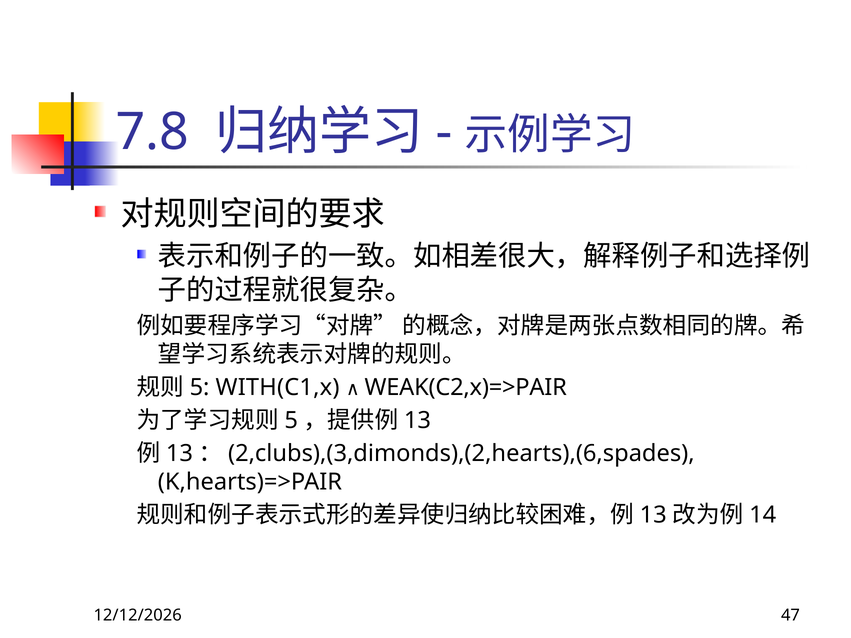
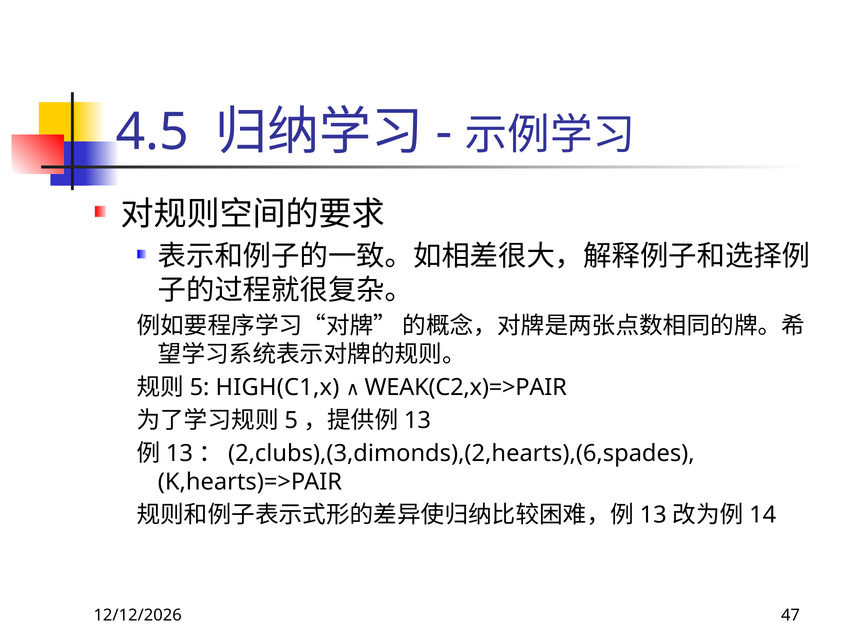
7.8: 7.8 -> 4.5
WITH(C1,x: WITH(C1,x -> HIGH(C1,x
